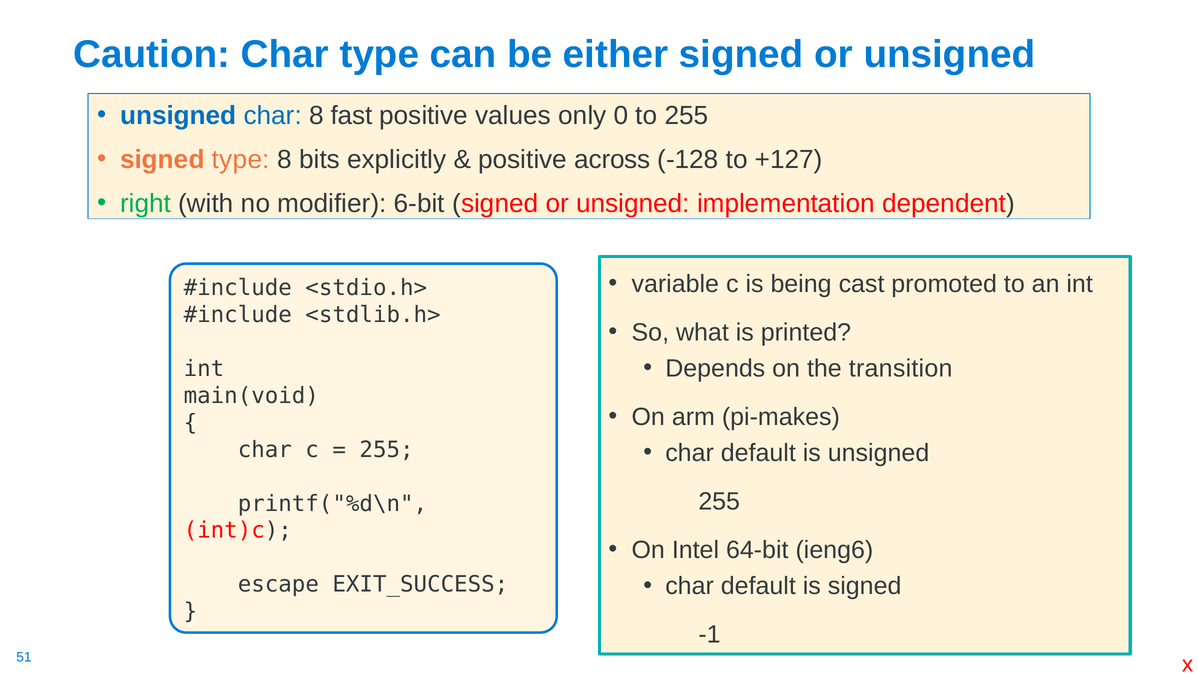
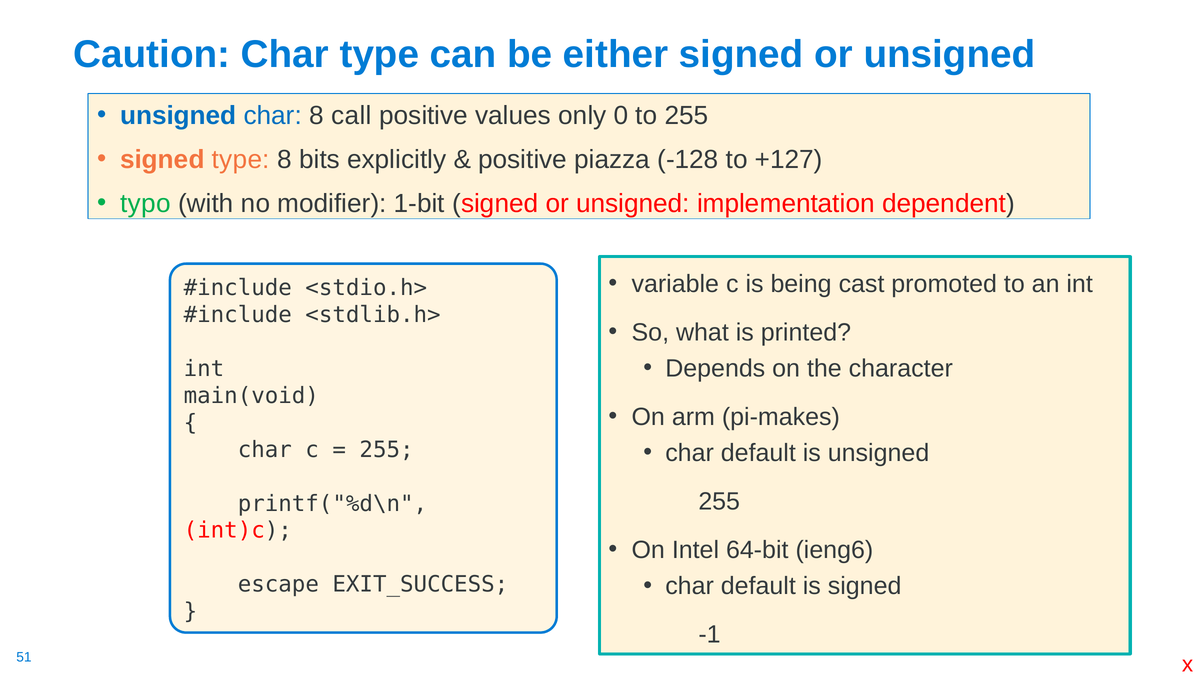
fast: fast -> call
across: across -> piazza
right: right -> typo
6-bit: 6-bit -> 1-bit
transition: transition -> character
